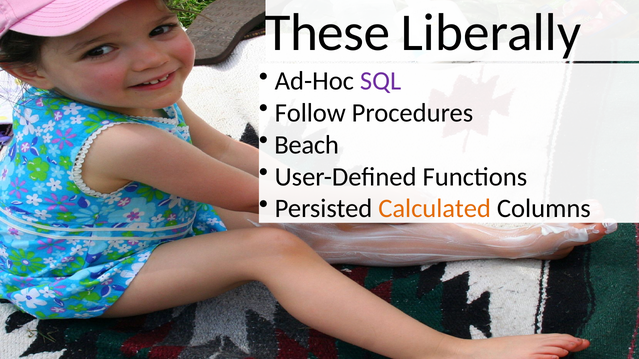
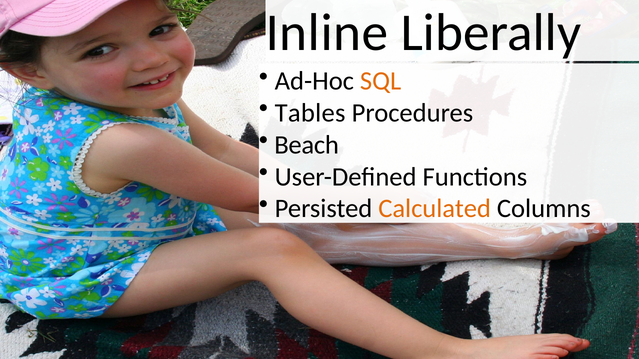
These: These -> Inline
SQL colour: purple -> orange
Follow: Follow -> Tables
